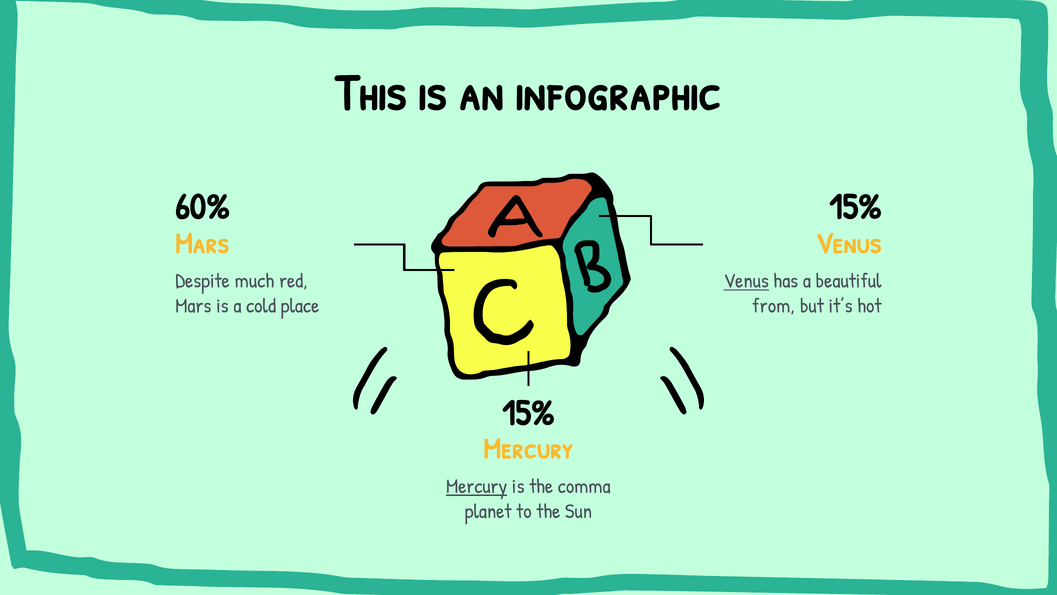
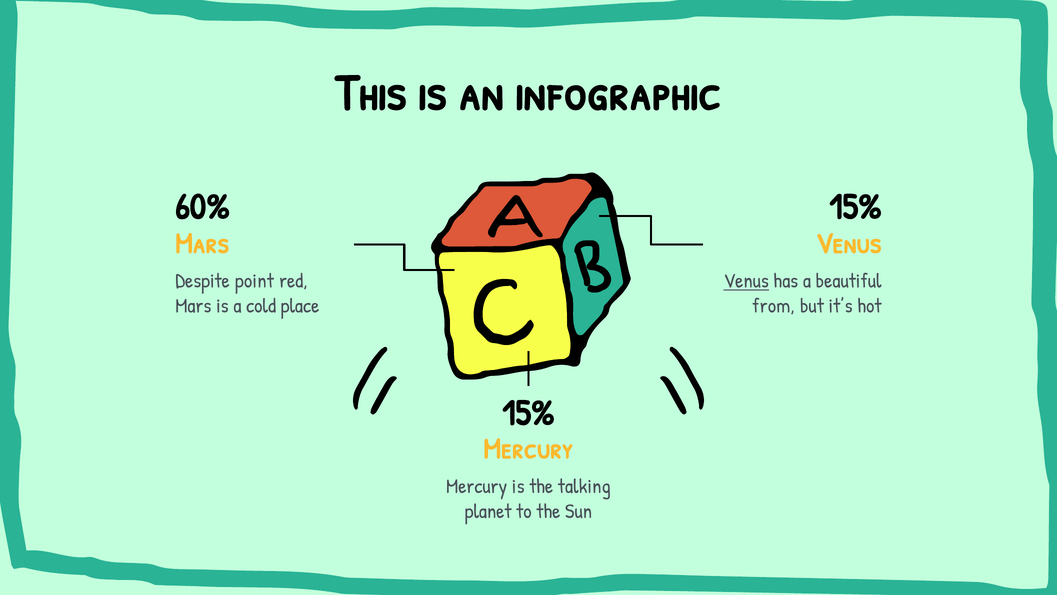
much: much -> point
Mercury at (477, 486) underline: present -> none
comma: comma -> talking
